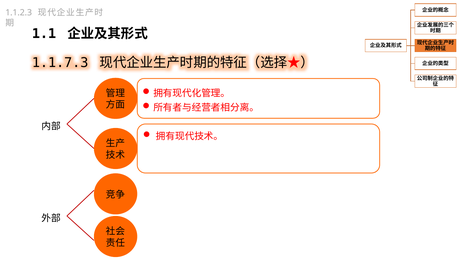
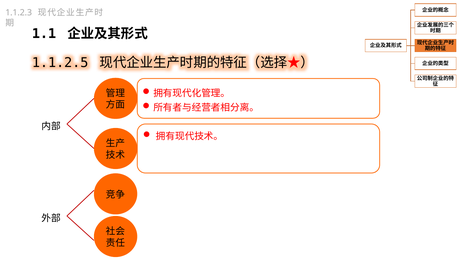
1.1.7.3: 1.1.7.3 -> 1.1.2.5
